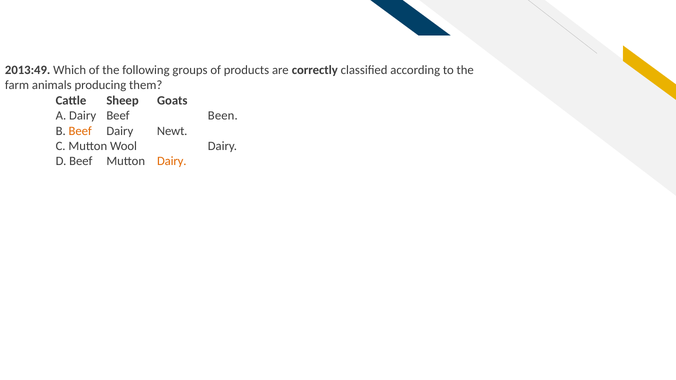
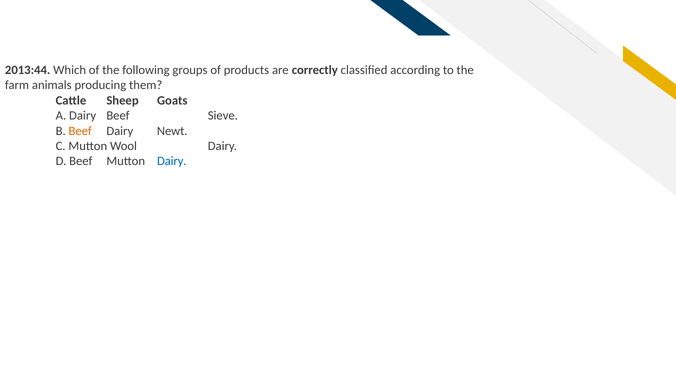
2013:49: 2013:49 -> 2013:44
Been: Been -> Sieve
Dairy at (172, 161) colour: orange -> blue
